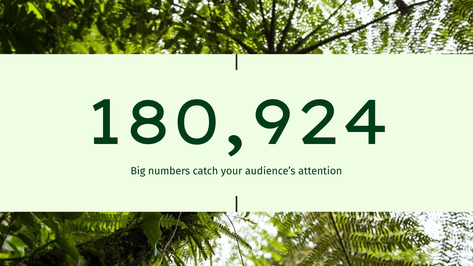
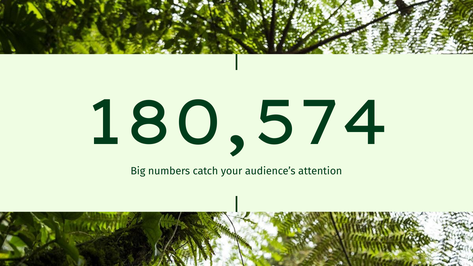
180,924: 180,924 -> 180,574
